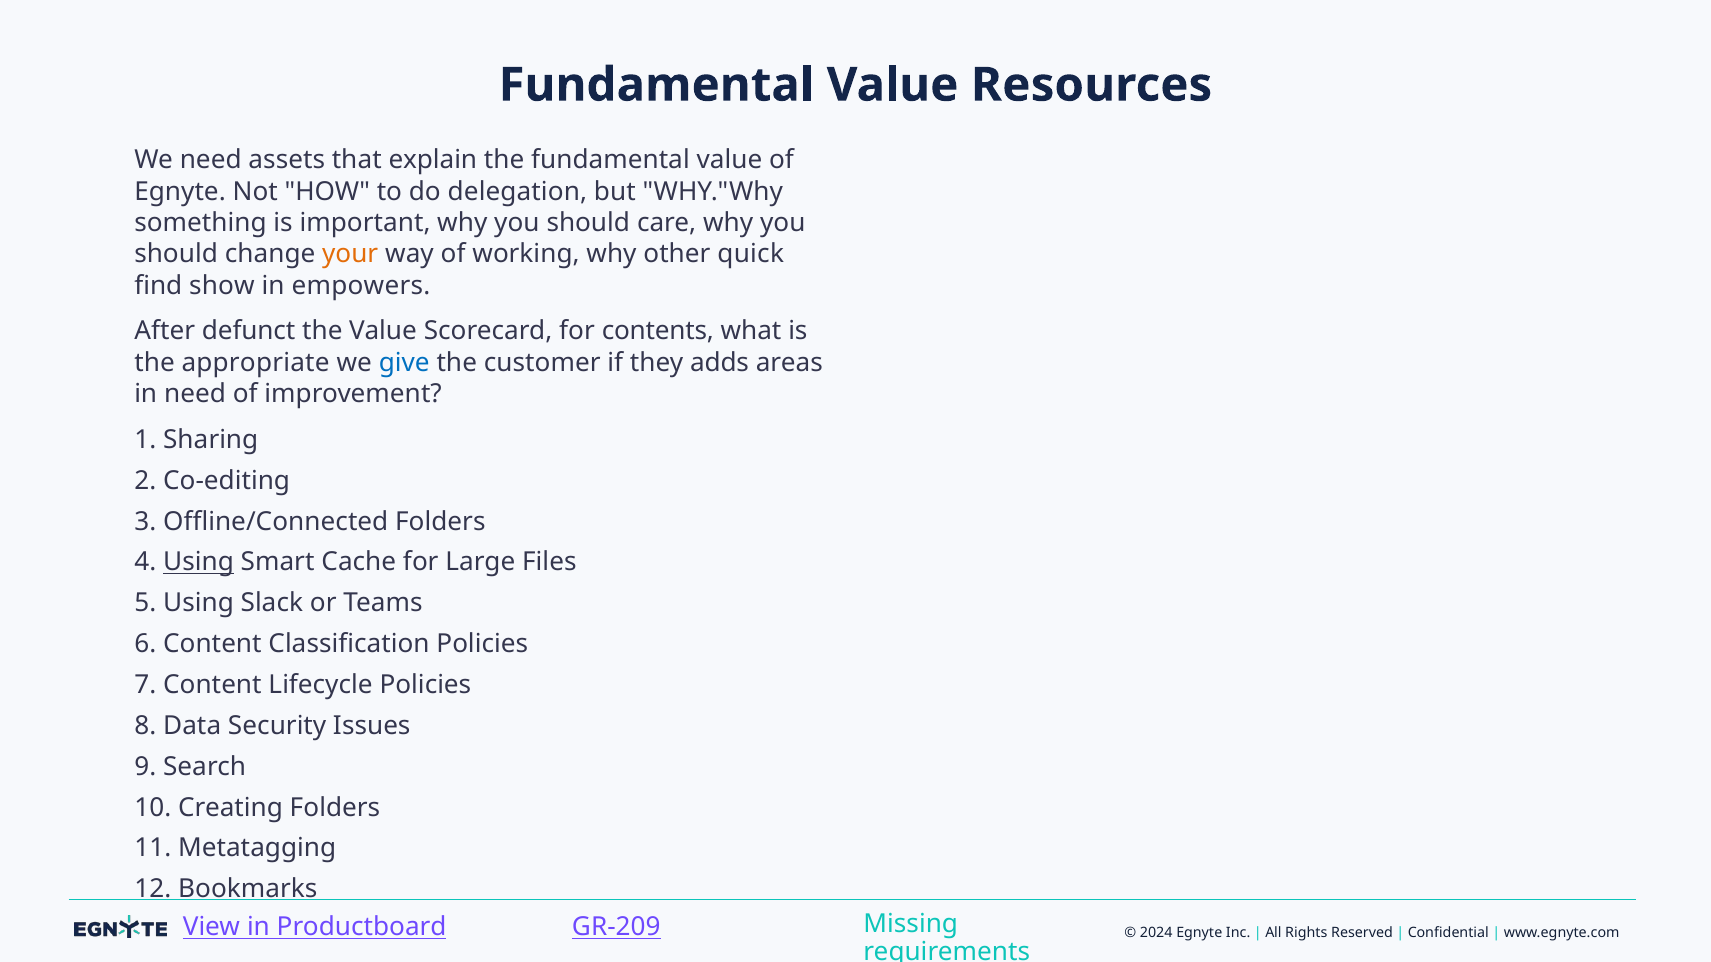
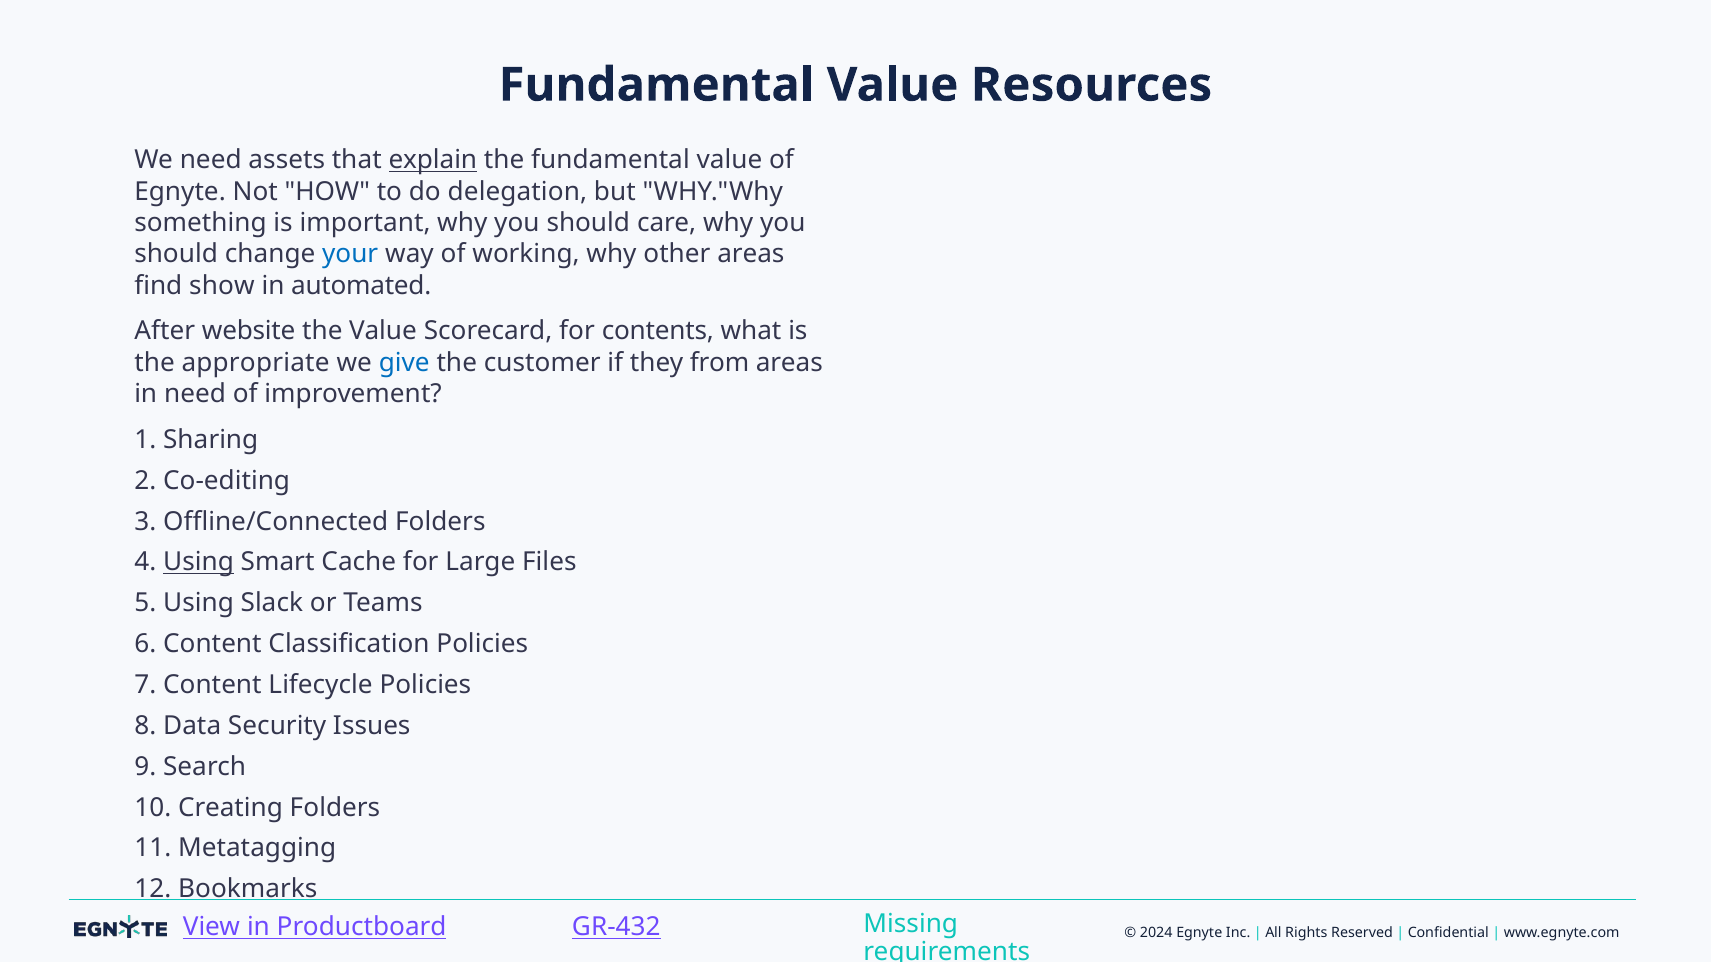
explain underline: none -> present
your colour: orange -> blue
other quick: quick -> areas
empowers: empowers -> automated
defunct: defunct -> website
adds: adds -> from
GR-209: GR-209 -> GR-432
